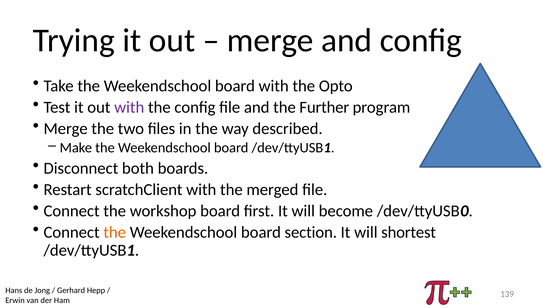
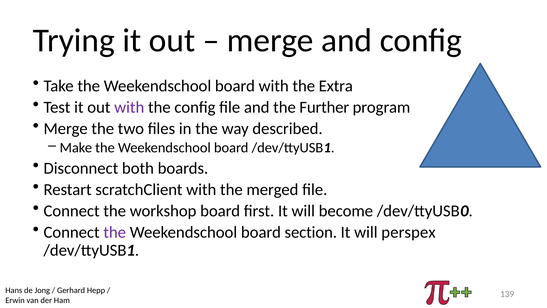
Opto: Opto -> Extra
the at (115, 232) colour: orange -> purple
shortest: shortest -> perspex
